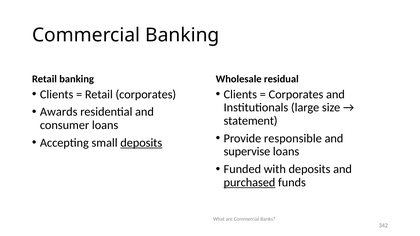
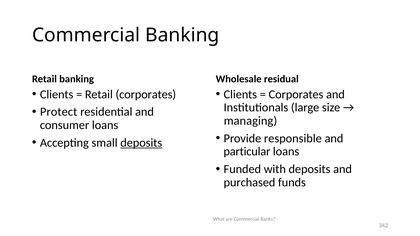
Awards: Awards -> Protect
statement: statement -> managing
supervise: supervise -> particular
purchased underline: present -> none
